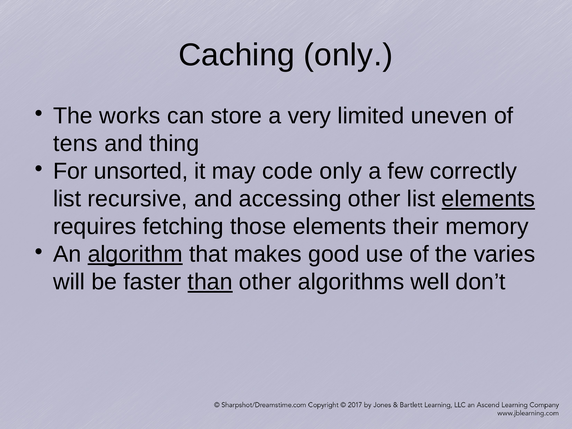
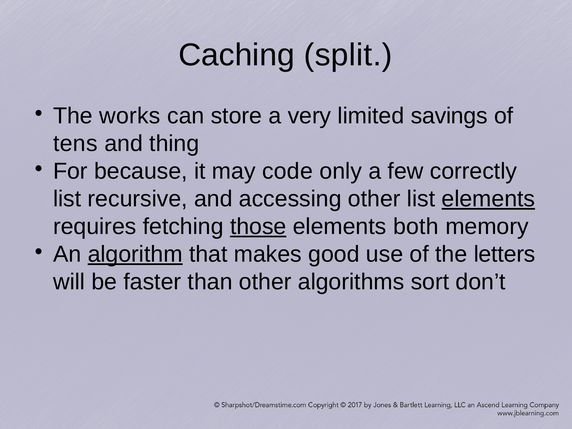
Caching only: only -> split
uneven: uneven -> savings
unsorted: unsorted -> because
those underline: none -> present
their: their -> both
varies: varies -> letters
than underline: present -> none
well: well -> sort
